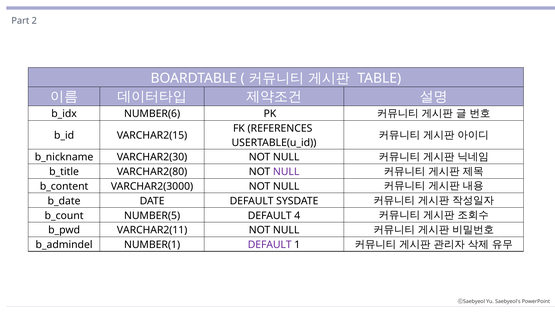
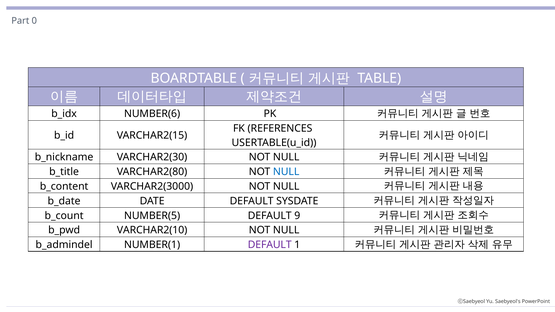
2: 2 -> 0
NULL at (286, 172) colour: purple -> blue
4: 4 -> 9
VARCHAR2(11: VARCHAR2(11 -> VARCHAR2(10
